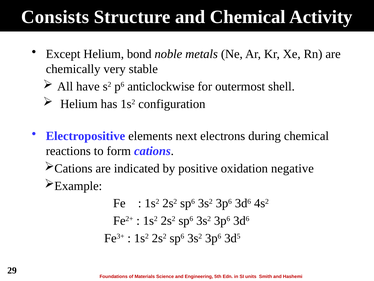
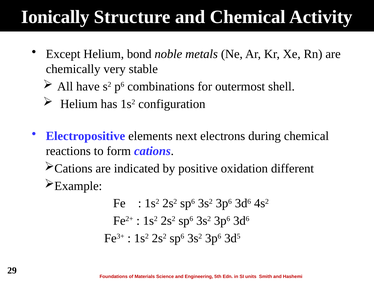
Consists: Consists -> Ionically
anticlockwise: anticlockwise -> combinations
negative: negative -> different
